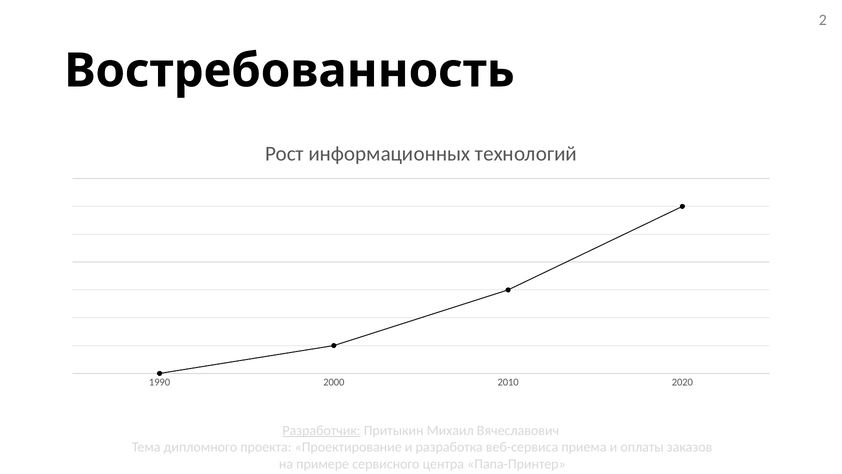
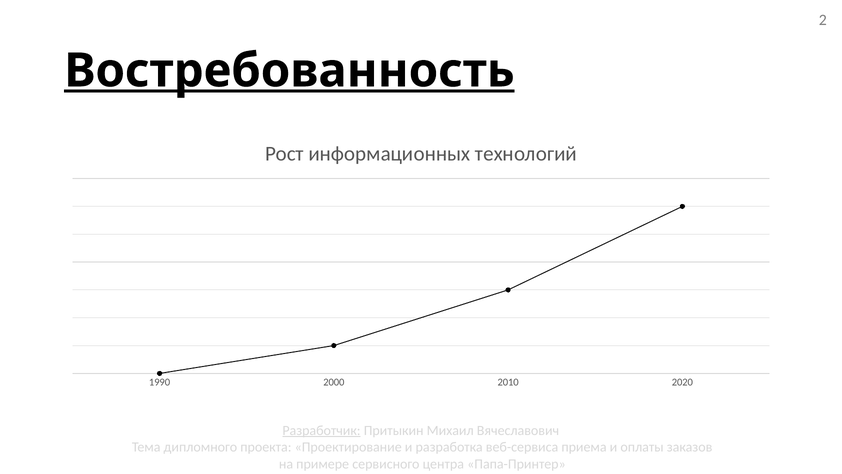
Востребованность underline: none -> present
